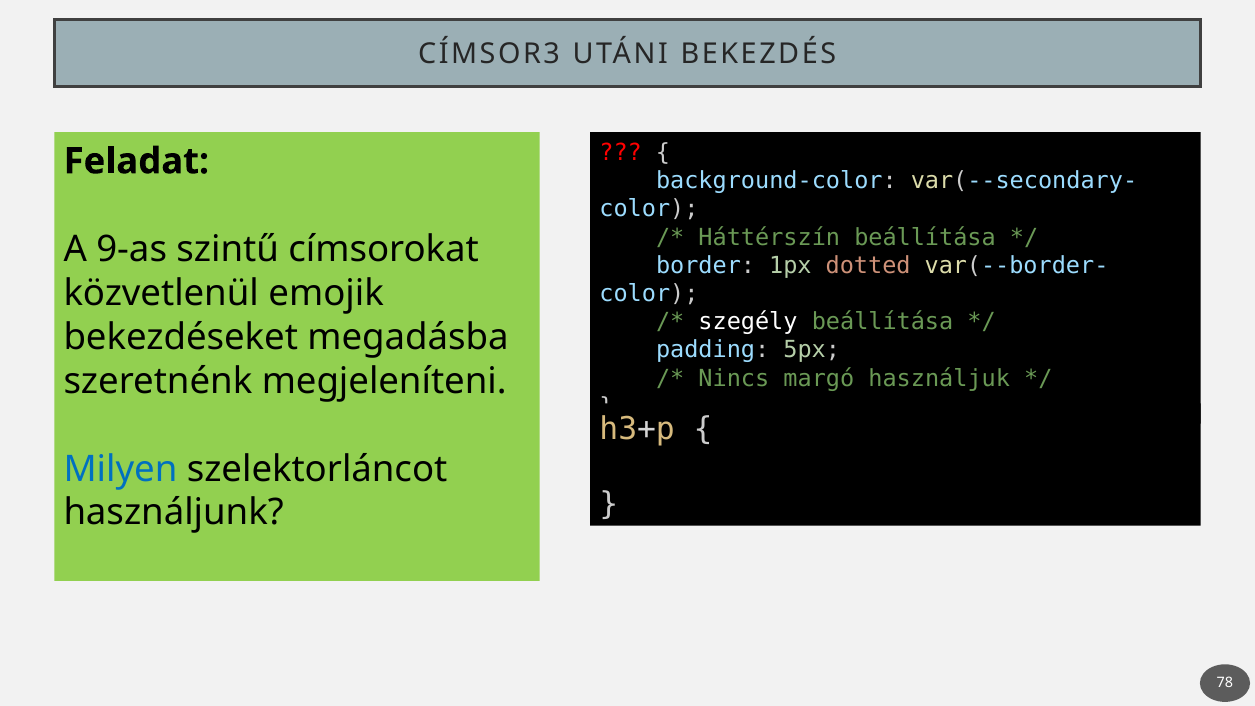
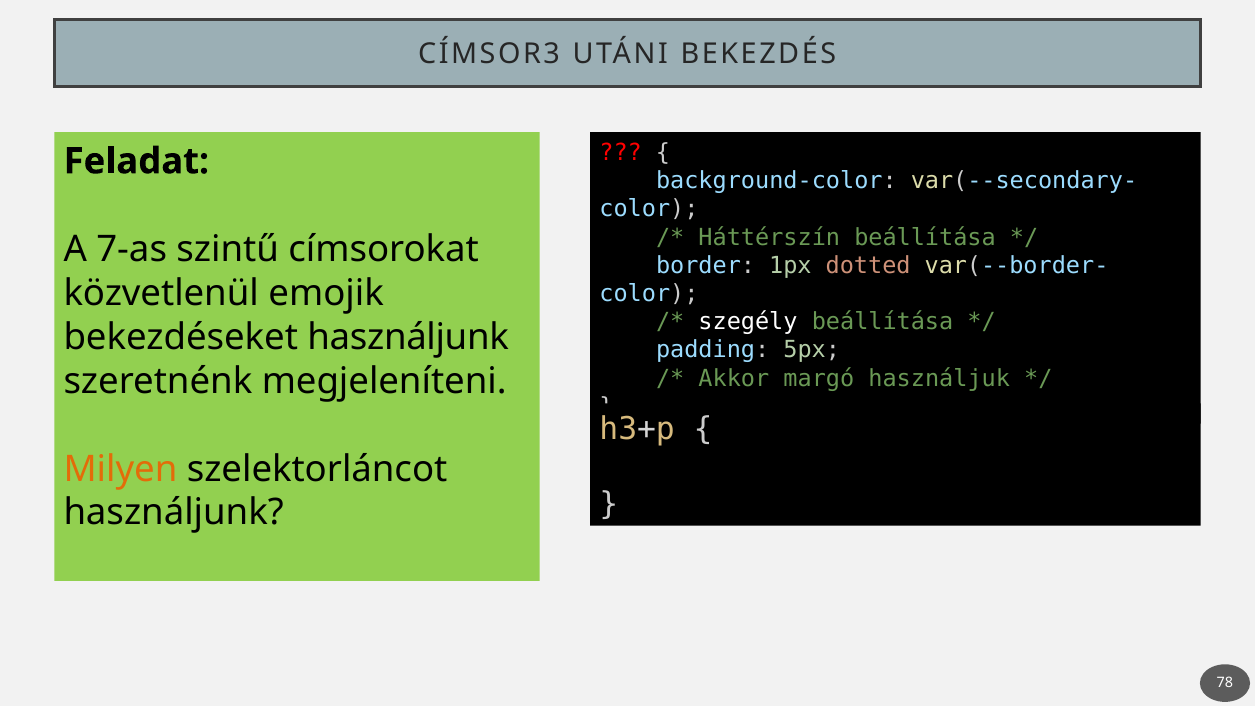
9-as: 9-as -> 7-as
bekezdéseket megadásba: megadásba -> használjunk
Nincs: Nincs -> Akkor
Milyen colour: blue -> orange
